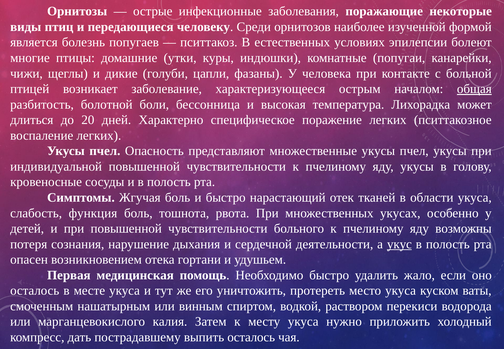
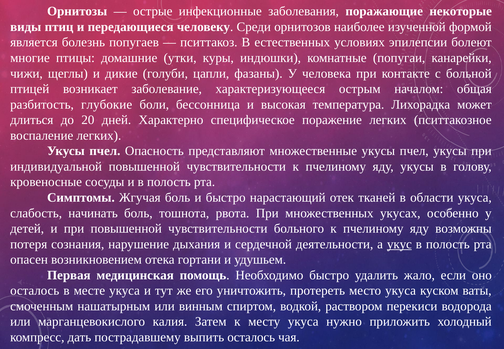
общая underline: present -> none
болотной: болотной -> глубокие
функция: функция -> начинать
